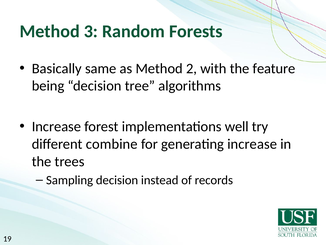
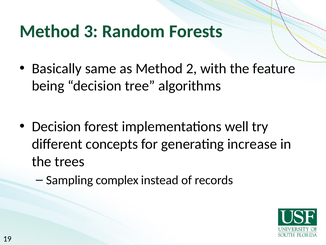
Increase at (56, 126): Increase -> Decision
combine: combine -> concepts
Sampling decision: decision -> complex
